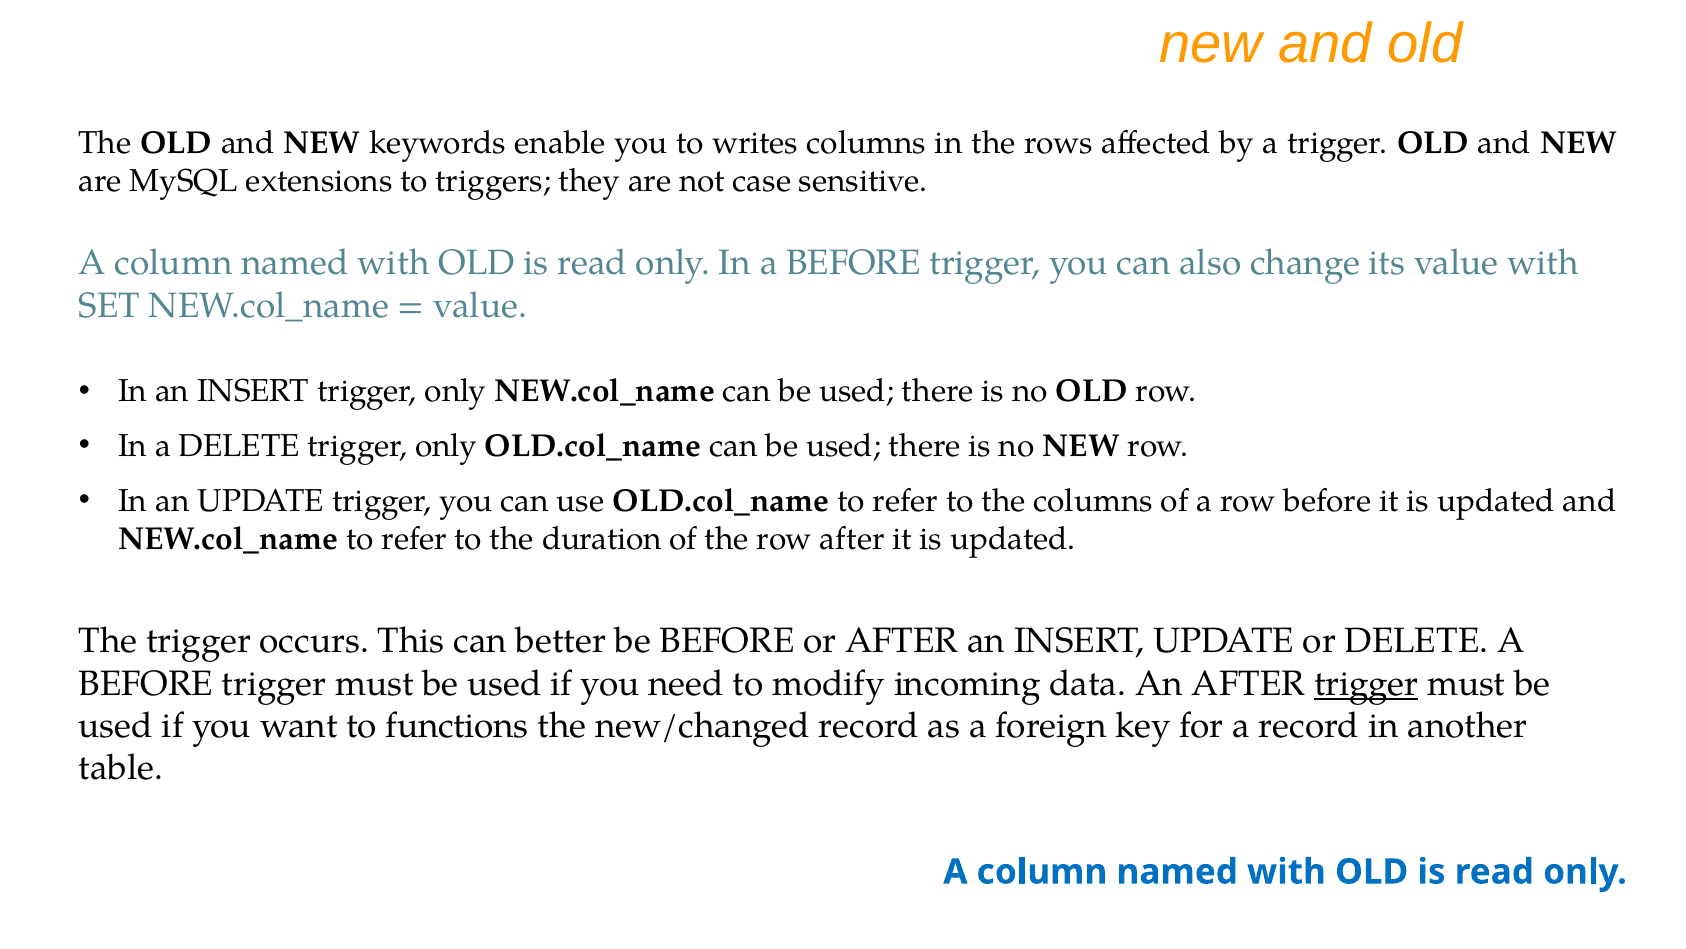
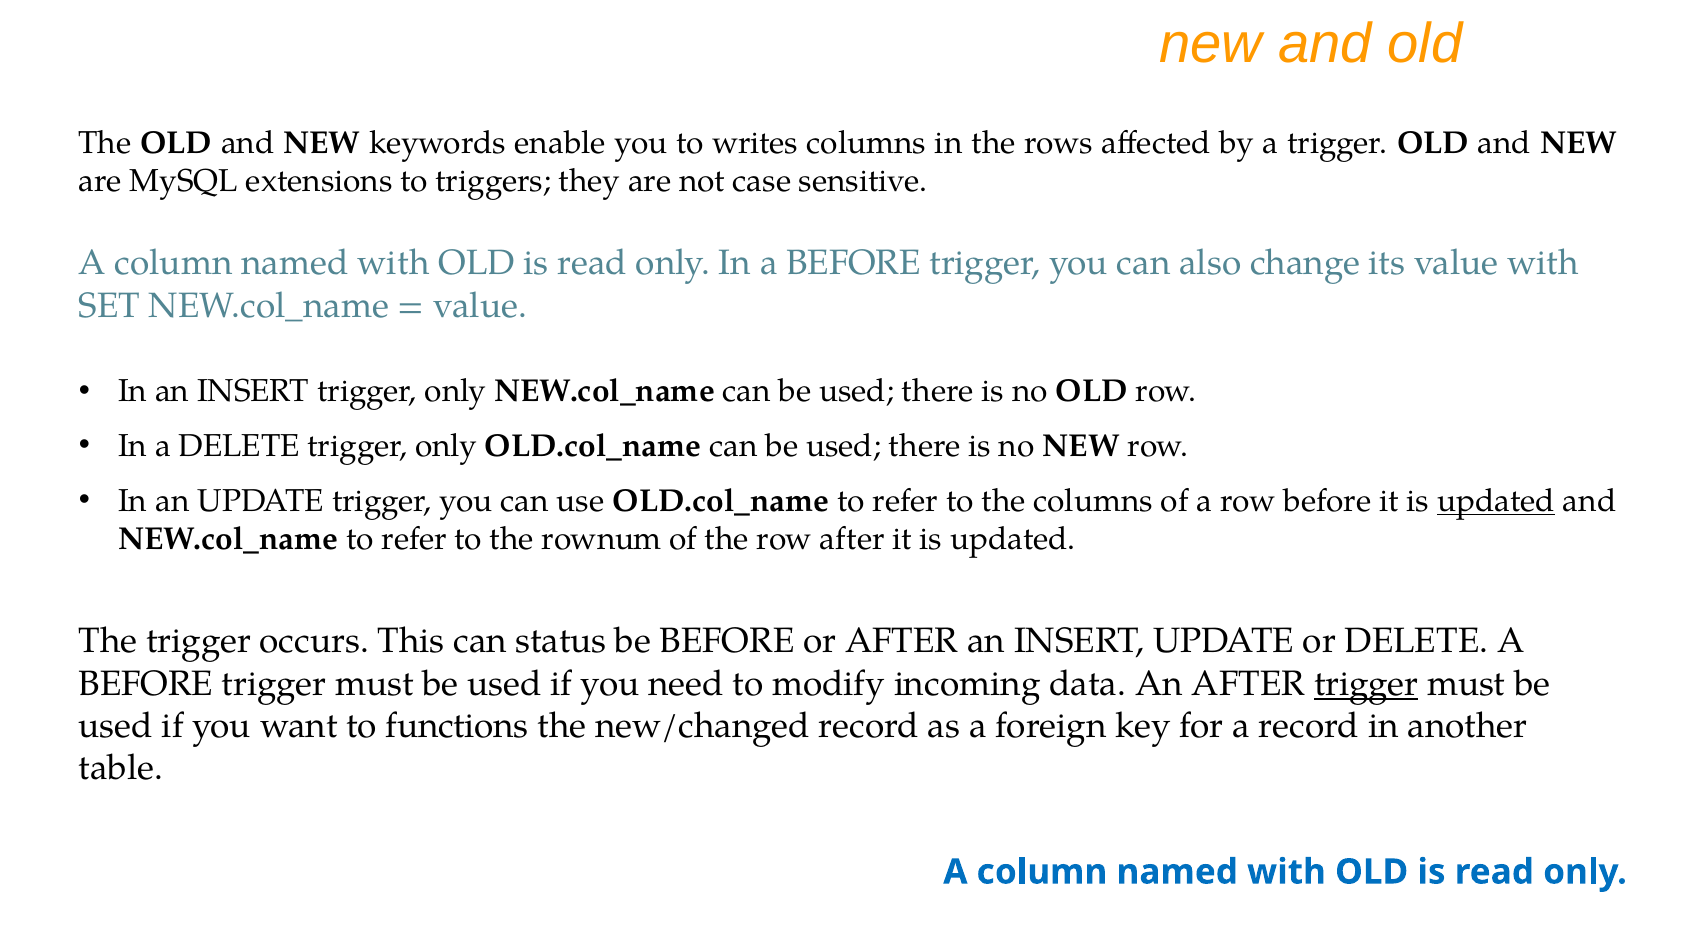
updated at (1496, 501) underline: none -> present
duration: duration -> rownum
better: better -> status
